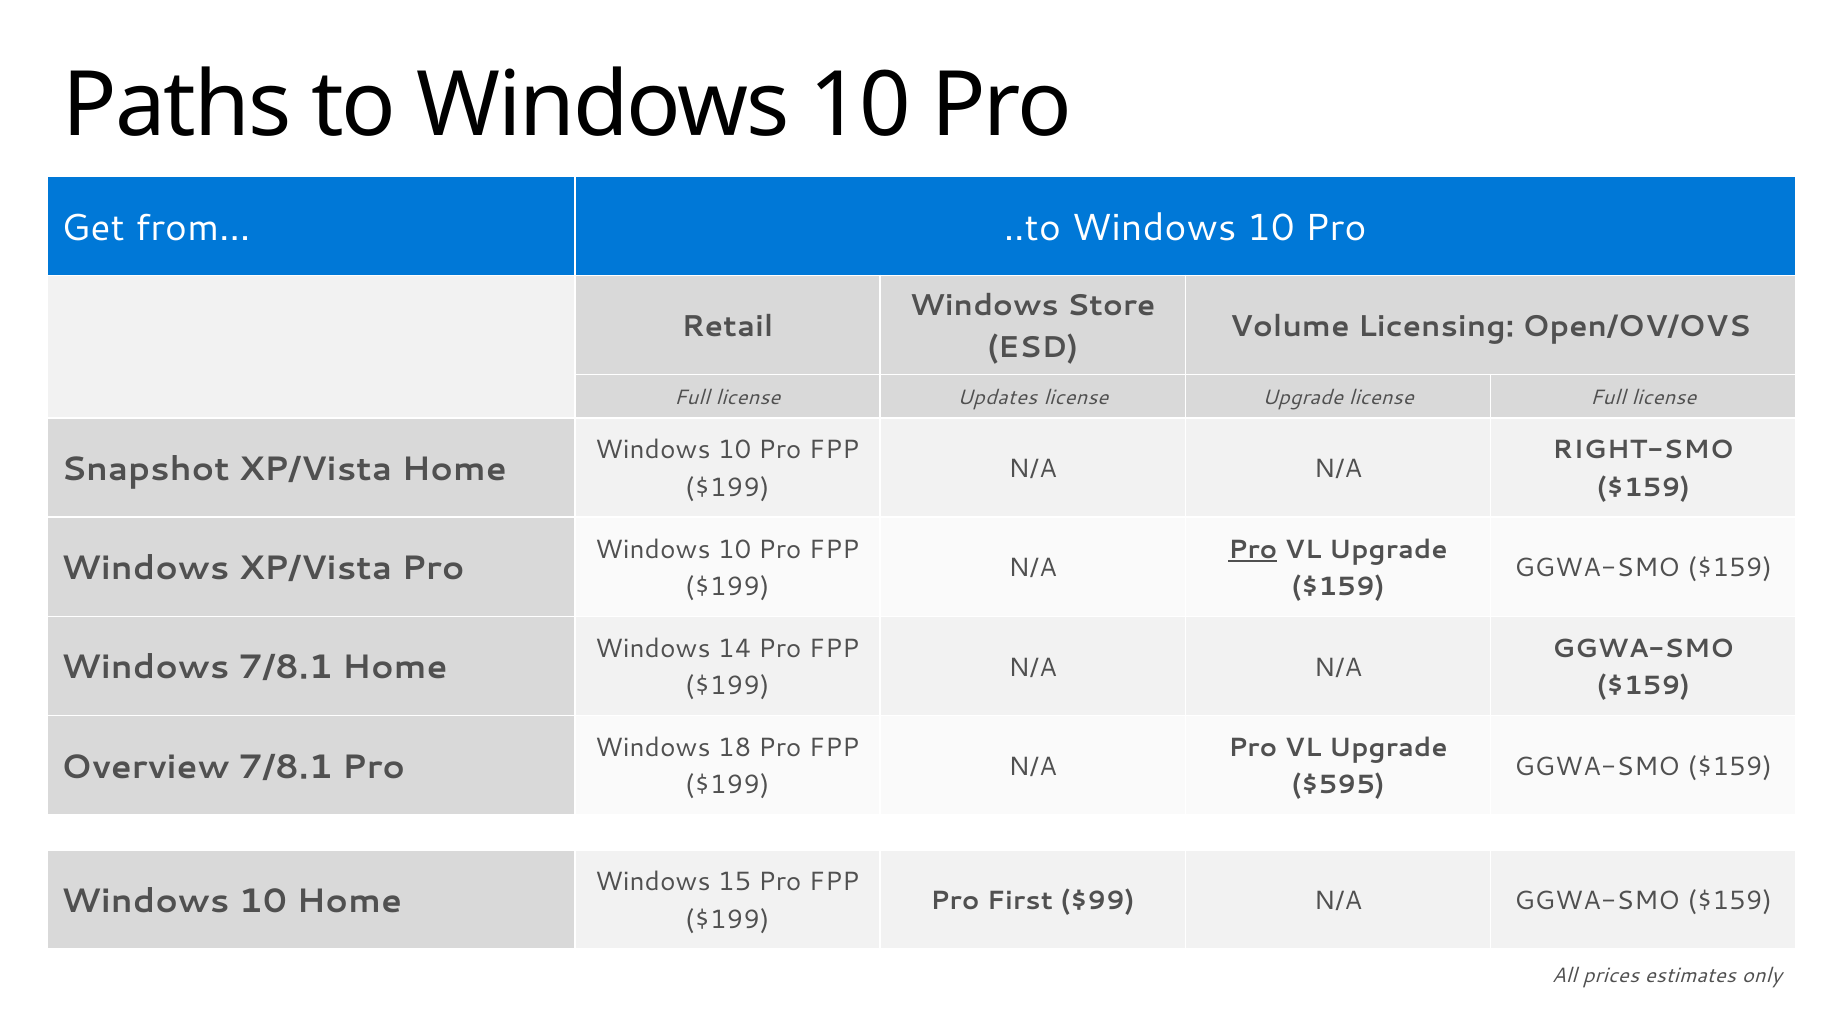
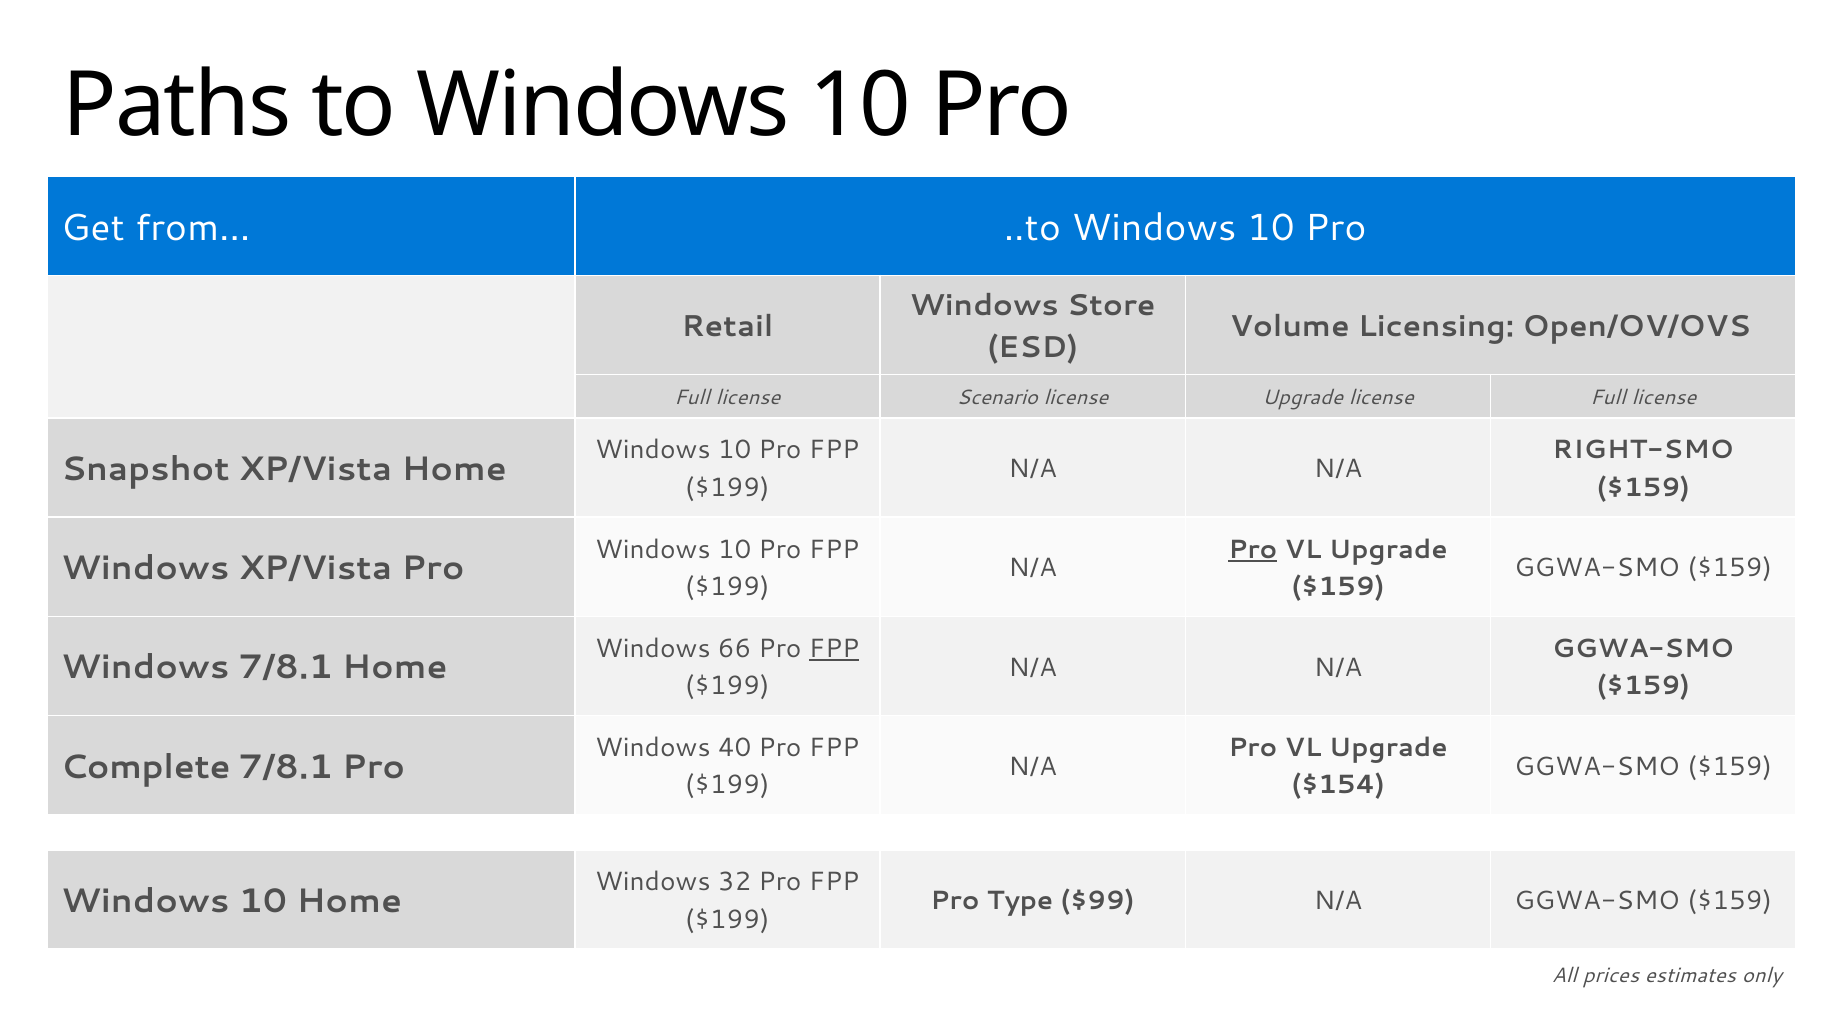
Updates: Updates -> Scenario
14: 14 -> 66
FPP at (834, 649) underline: none -> present
18: 18 -> 40
Overview: Overview -> Complete
$595: $595 -> $154
15: 15 -> 32
First: First -> Type
